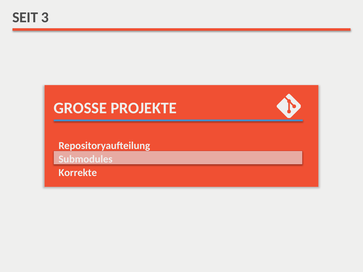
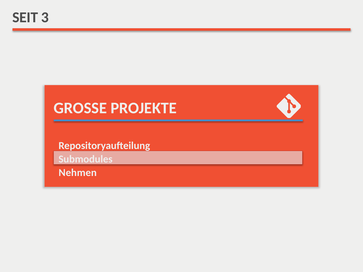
Korrekte: Korrekte -> Nehmen
